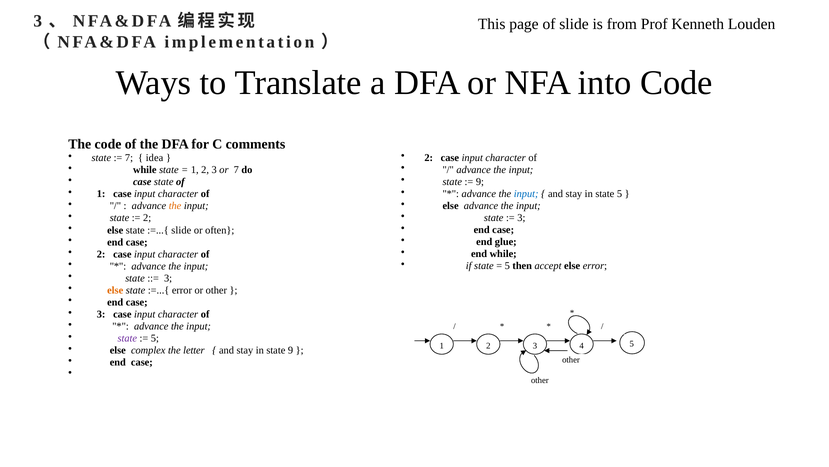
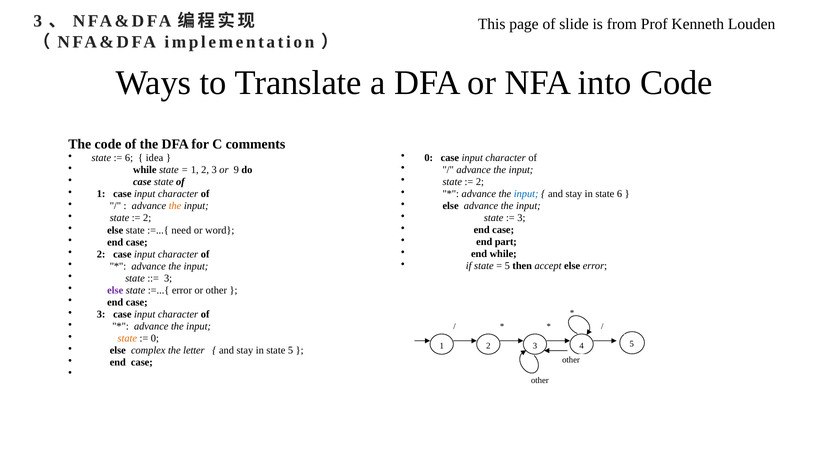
2 at (429, 158): 2 -> 0
7 at (129, 158): 7 -> 6
or 7: 7 -> 9
9 at (480, 182): 9 -> 2
state 5: 5 -> 6
slide at (181, 230): slide -> need
often: often -> word
glue: glue -> part
else at (115, 290) colour: orange -> purple
state at (127, 338) colour: purple -> orange
5 at (155, 338): 5 -> 0
state 9: 9 -> 5
